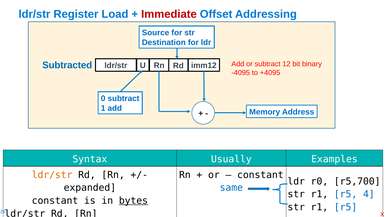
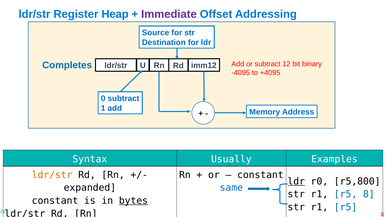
Load: Load -> Heap
Immediate colour: red -> purple
Subtracted: Subtracted -> Completes
ldr at (296, 181) underline: none -> present
r5,700: r5,700 -> r5,800
4: 4 -> 8
